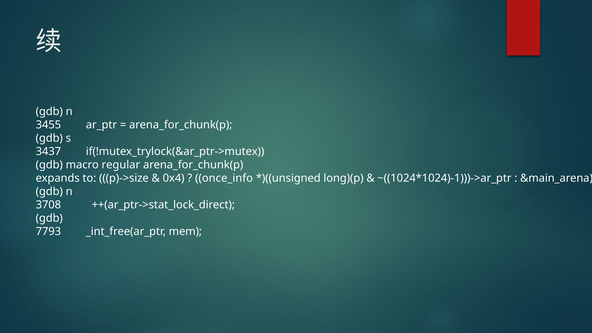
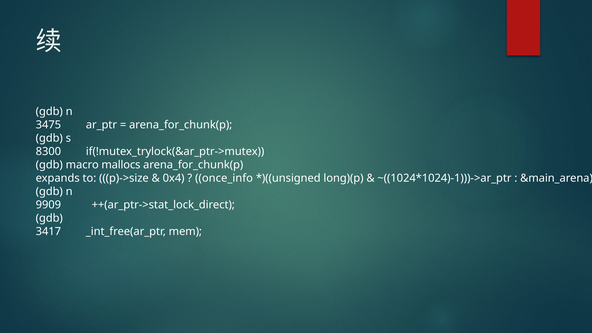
3455: 3455 -> 3475
3437: 3437 -> 8300
regular: regular -> mallocs
3708: 3708 -> 9909
7793: 7793 -> 3417
